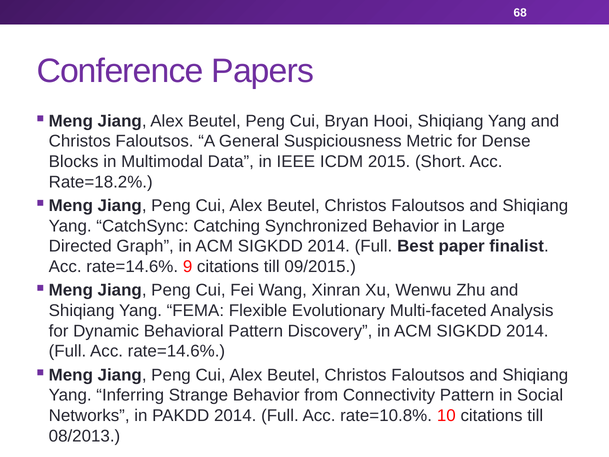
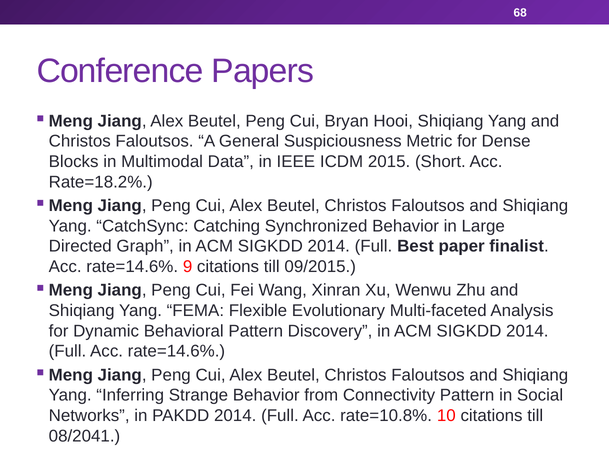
08/2013: 08/2013 -> 08/2041
